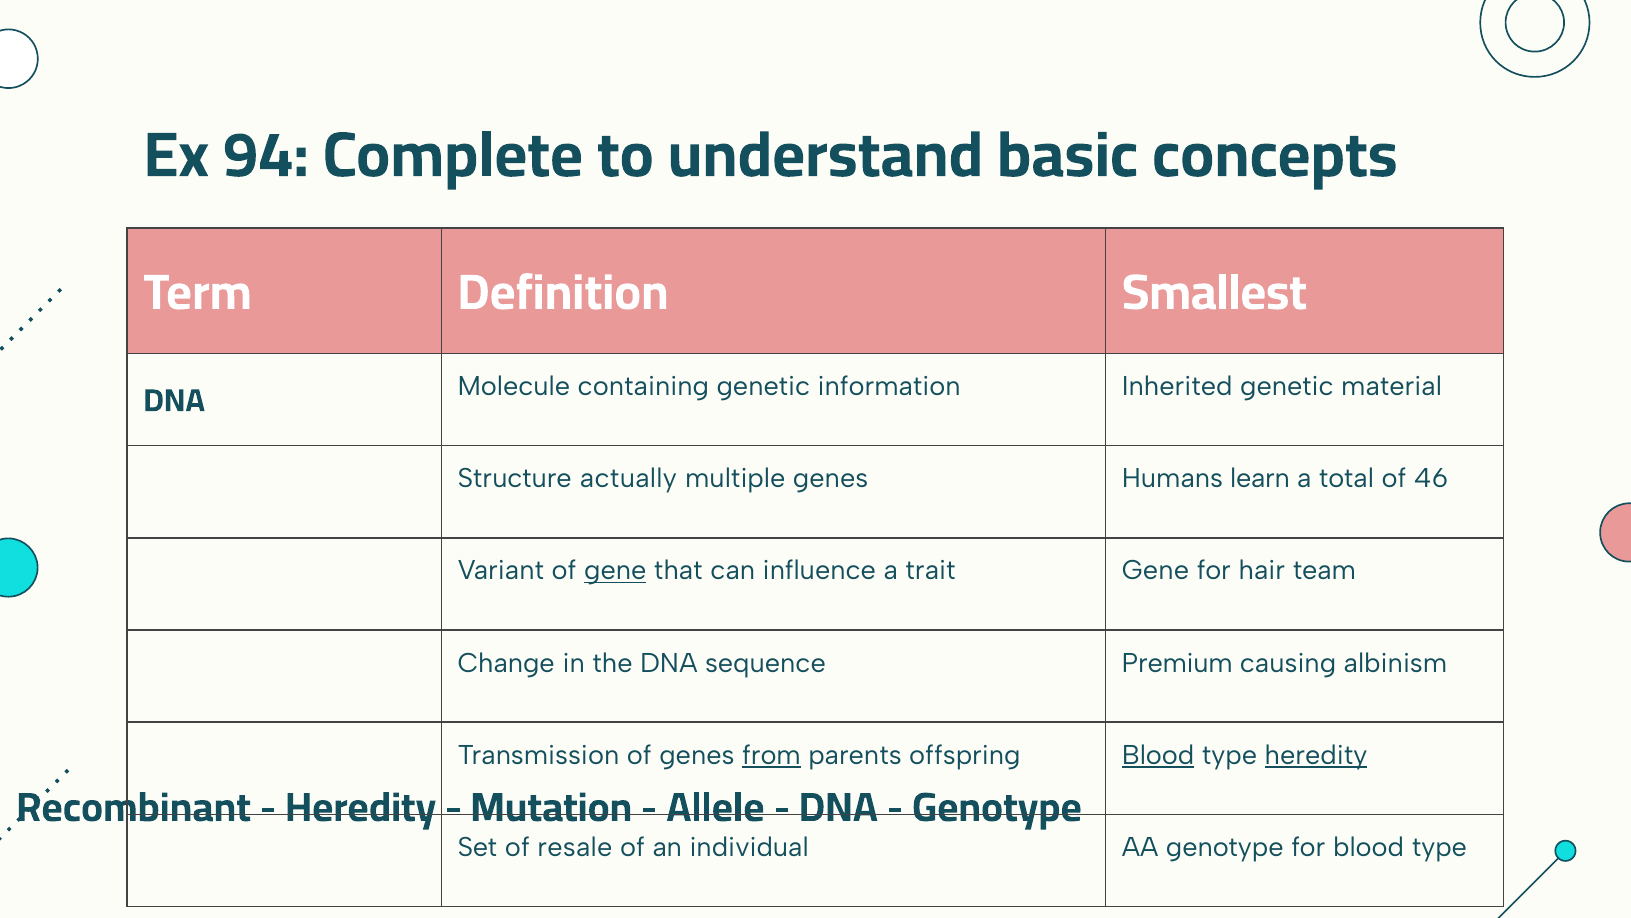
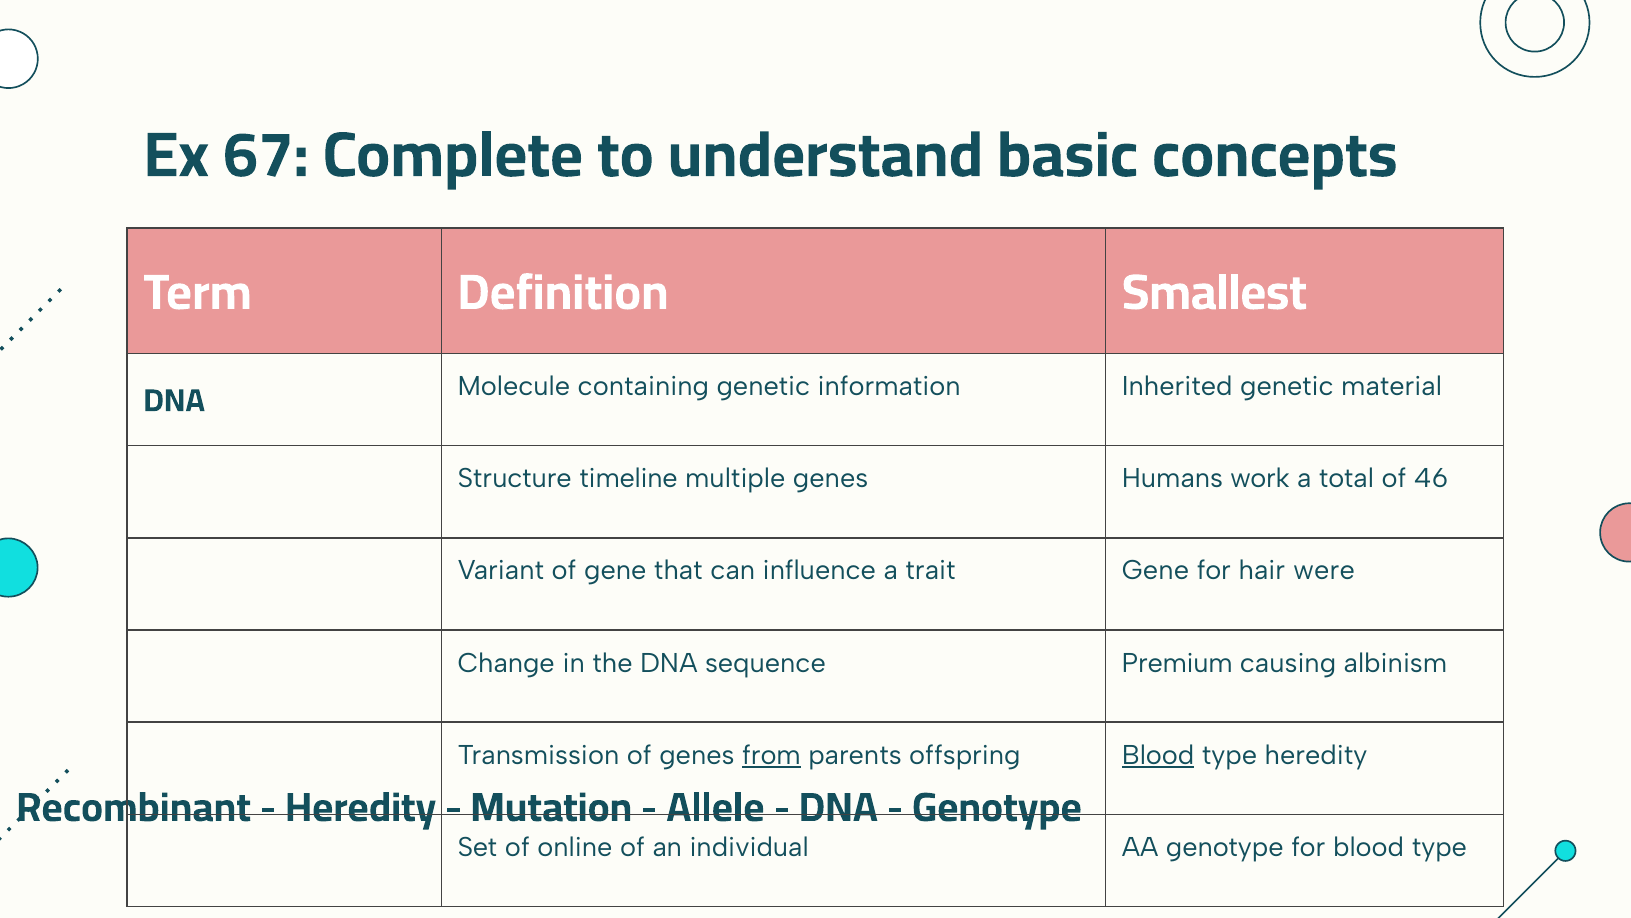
94: 94 -> 67
actually: actually -> timeline
learn: learn -> work
gene at (615, 571) underline: present -> none
team: team -> were
heredity at (1316, 755) underline: present -> none
resale: resale -> online
